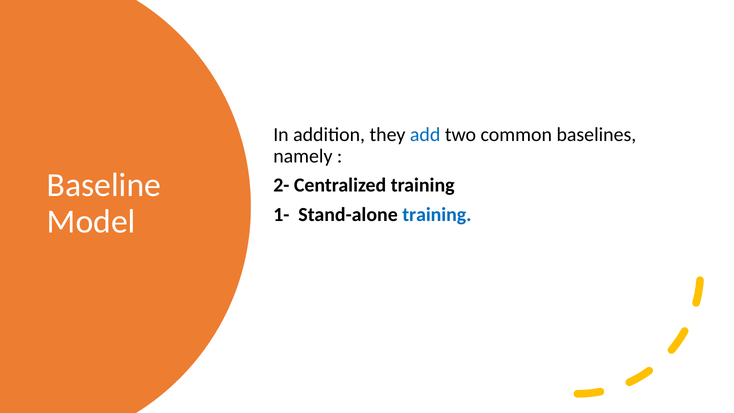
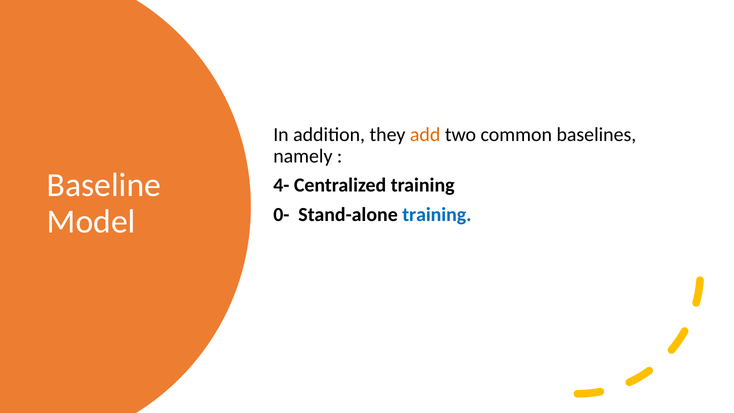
add colour: blue -> orange
2-: 2- -> 4-
1-: 1- -> 0-
